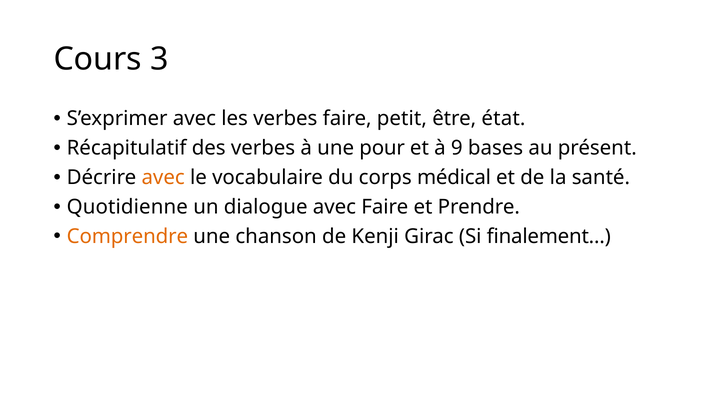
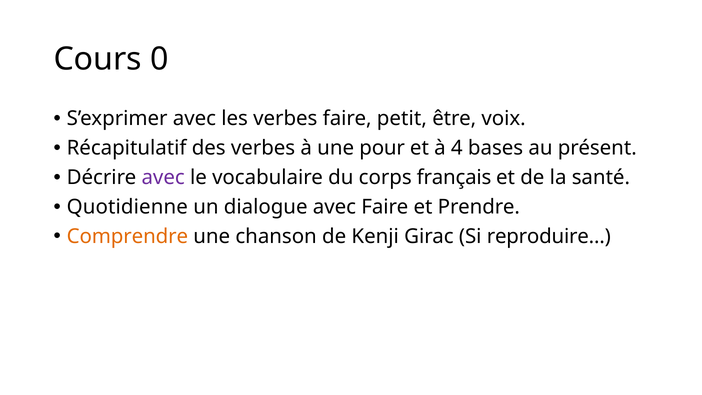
3: 3 -> 0
état: état -> voix
9: 9 -> 4
avec at (163, 178) colour: orange -> purple
médical: médical -> français
finalement…: finalement… -> reproduire…
